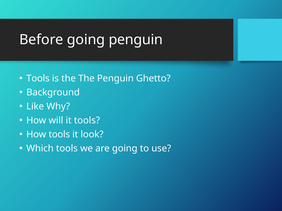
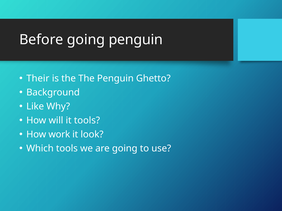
Tools at (38, 78): Tools -> Their
How tools: tools -> work
